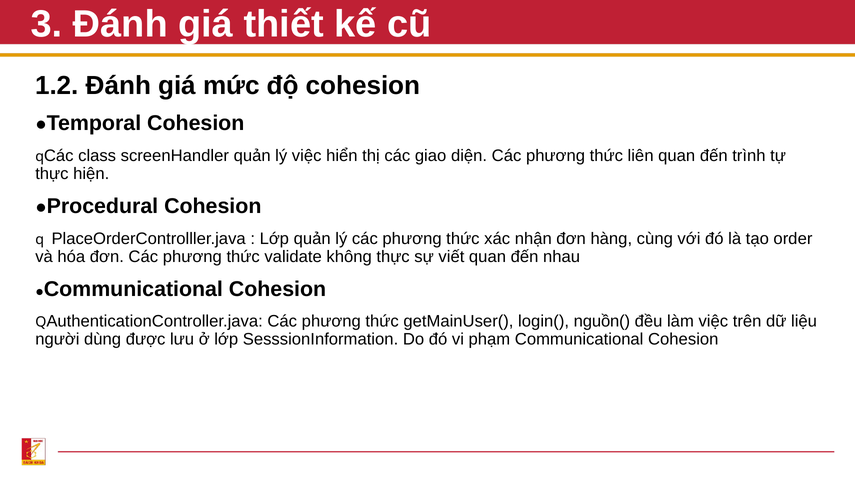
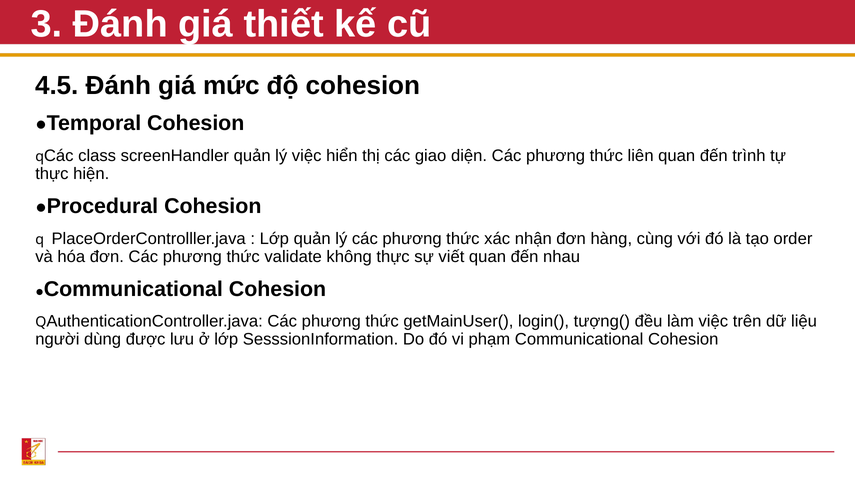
1.2: 1.2 -> 4.5
nguồn(: nguồn( -> tượng(
